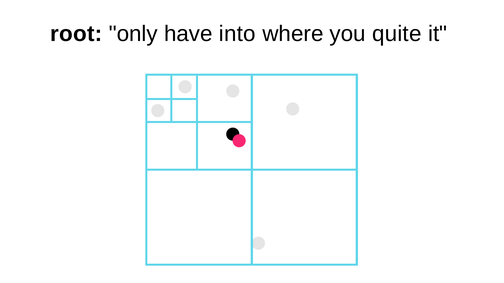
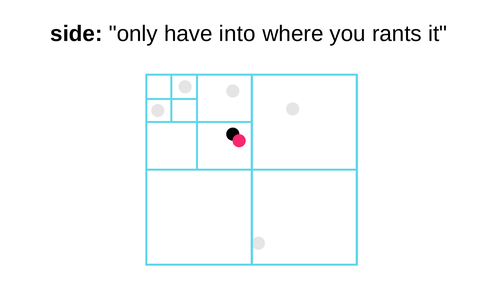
root: root -> side
quite: quite -> rants
